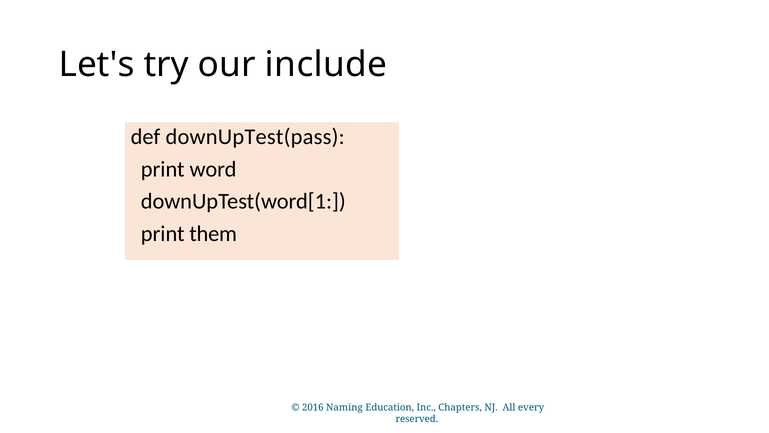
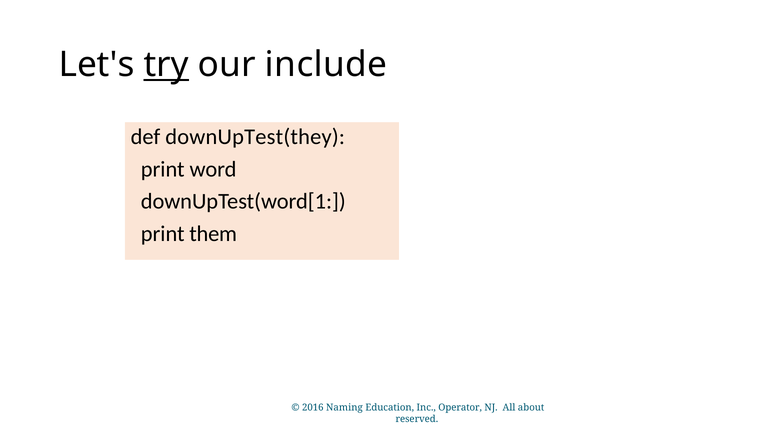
try underline: none -> present
downUpTest(pass: downUpTest(pass -> downUpTest(they
Chapters: Chapters -> Operator
every: every -> about
